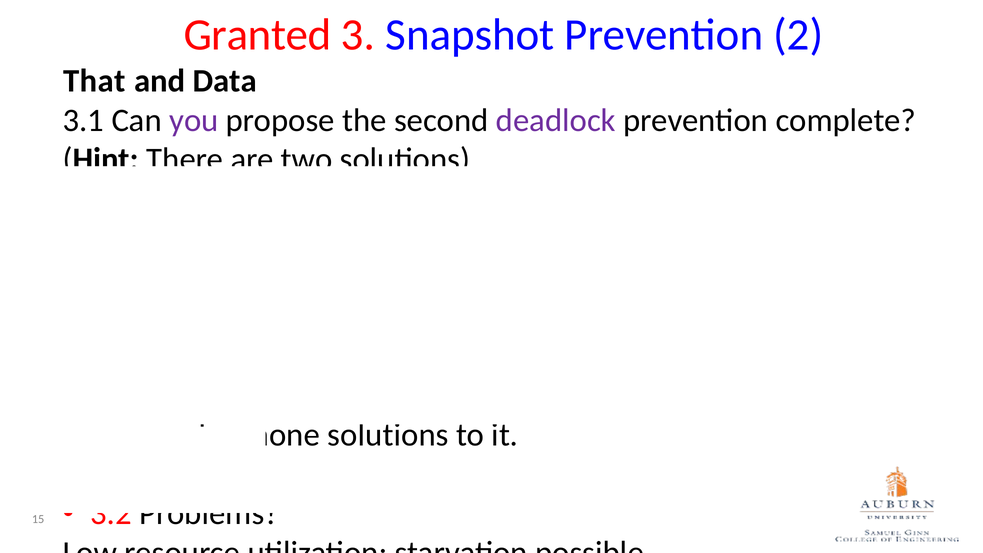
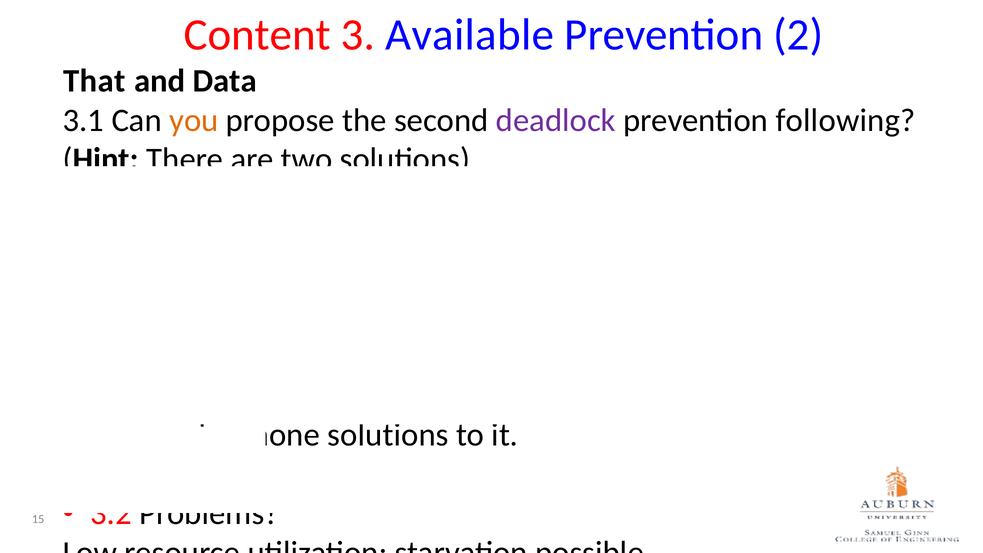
Granted: Granted -> Content
Snapshot: Snapshot -> Available
you colour: purple -> orange
complete: complete -> following
